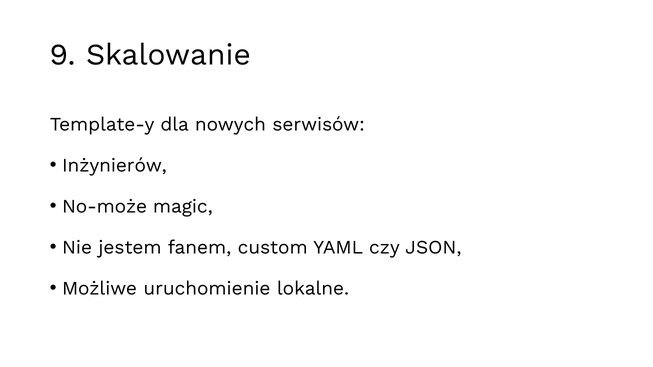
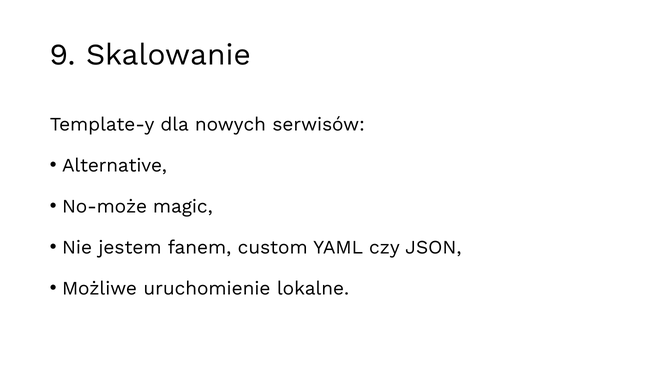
Inżynierów: Inżynierów -> Alternative
